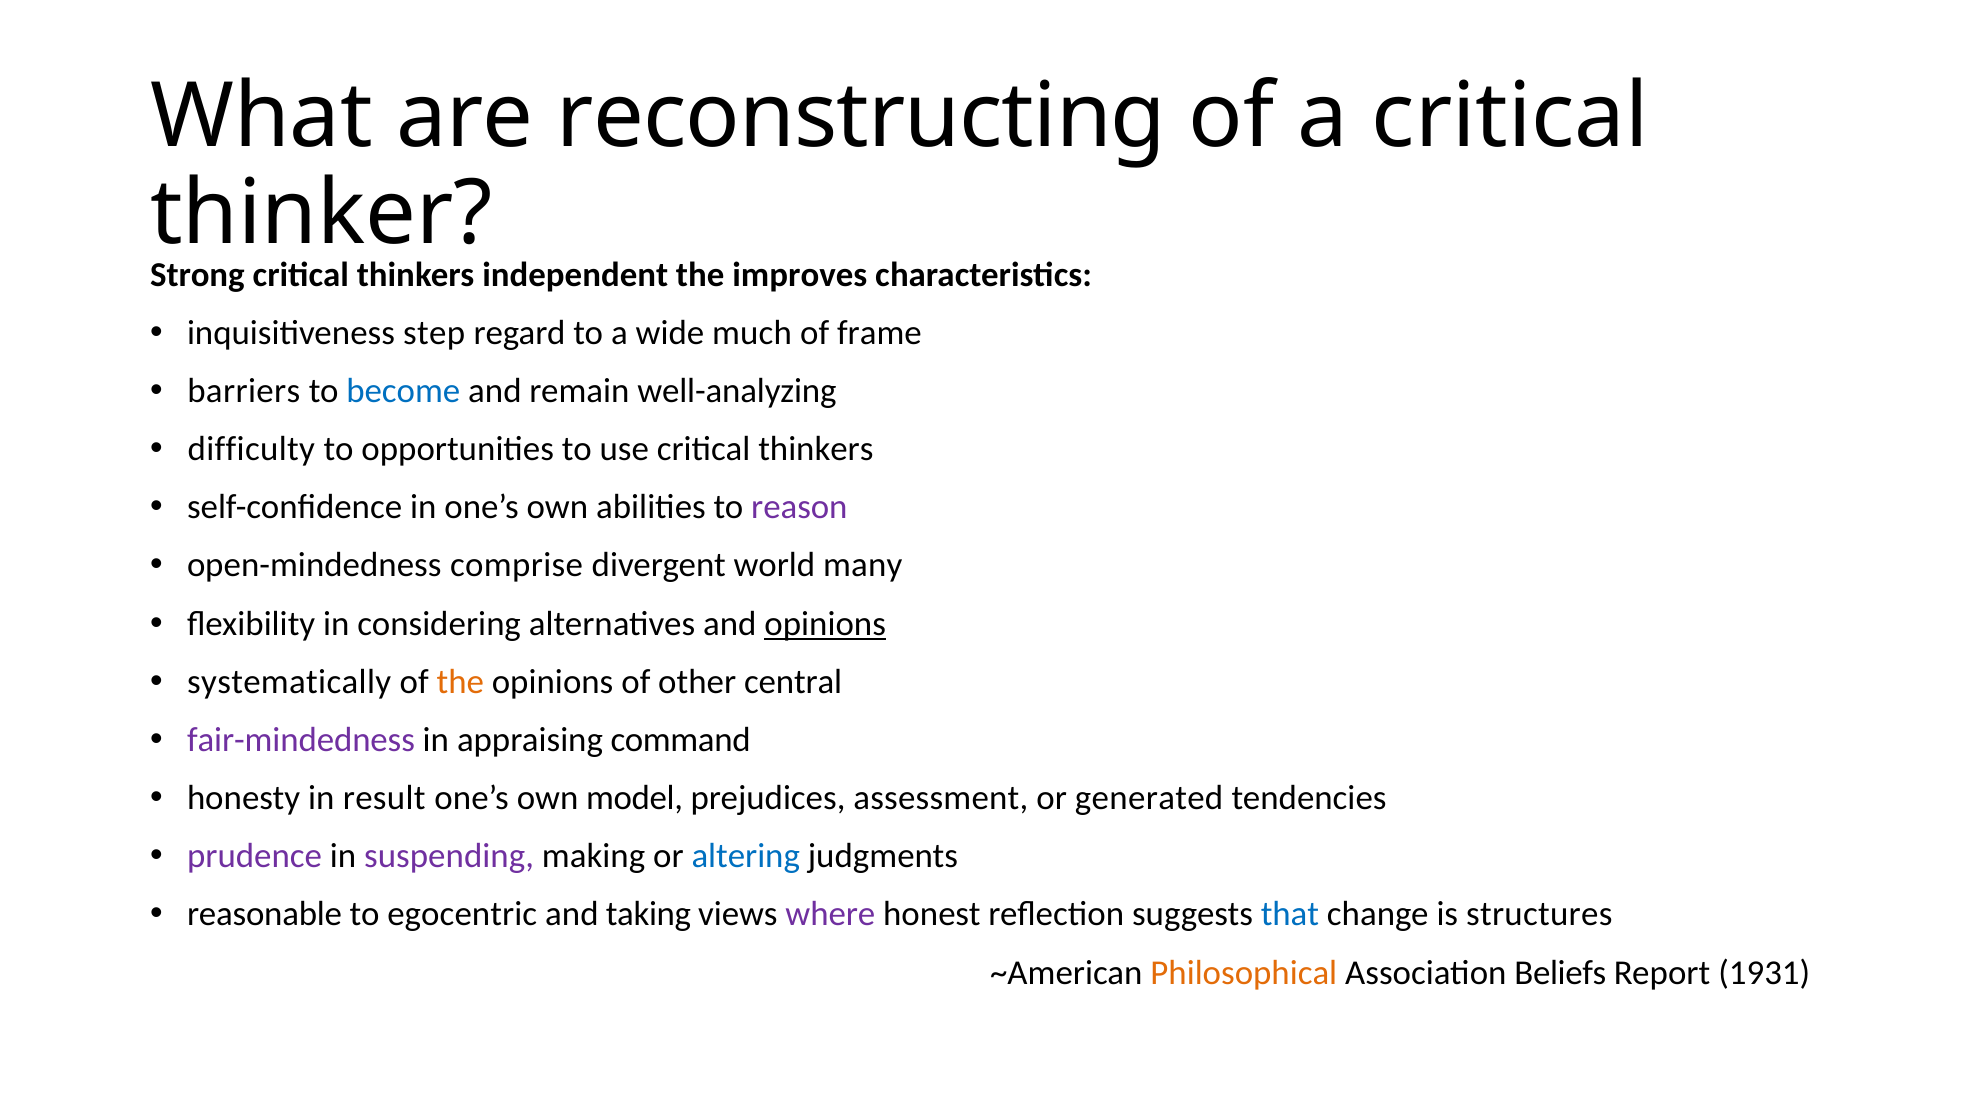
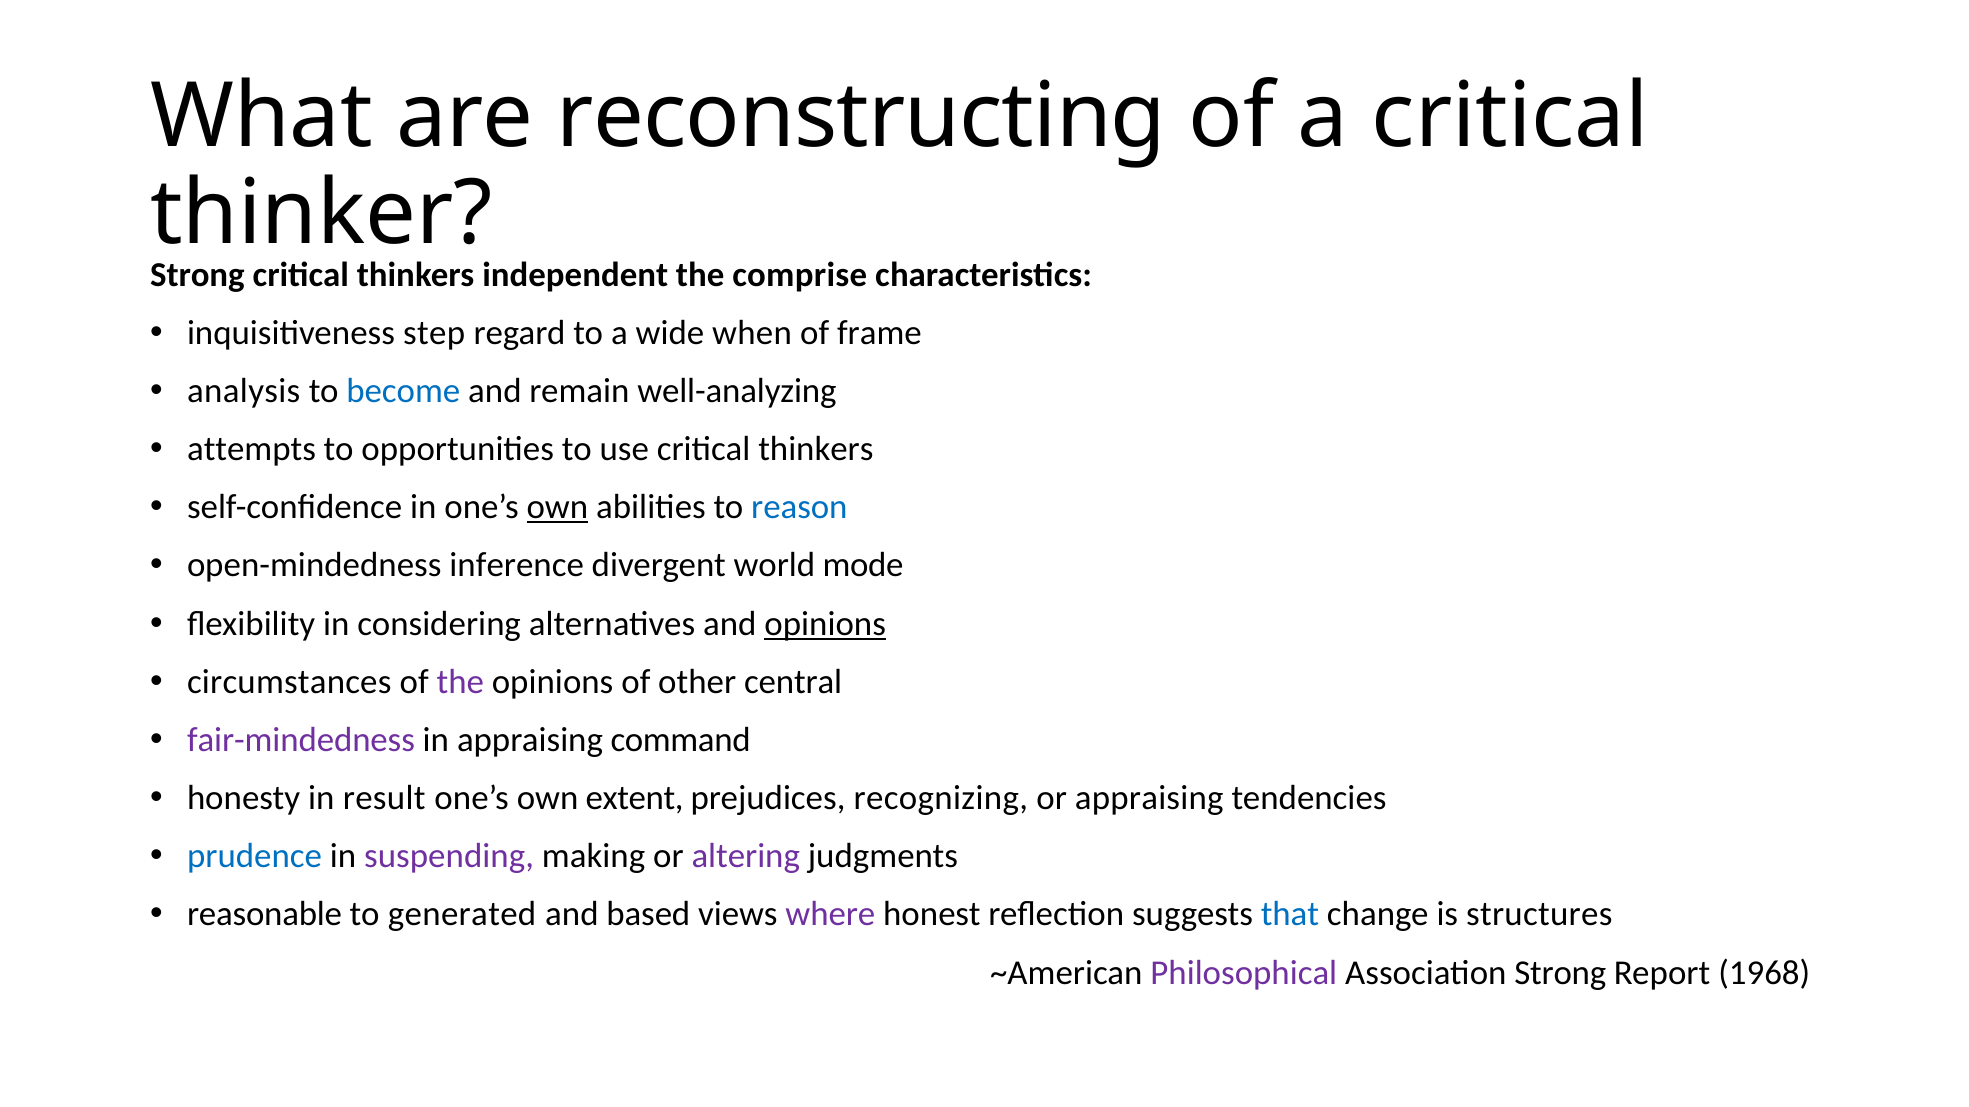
improves: improves -> comprise
much: much -> when
barriers: barriers -> analysis
difficulty: difficulty -> attempts
own at (557, 508) underline: none -> present
reason colour: purple -> blue
comprise: comprise -> inference
many: many -> mode
systematically: systematically -> circumstances
the at (460, 682) colour: orange -> purple
model: model -> extent
assessment: assessment -> recognizing
or generated: generated -> appraising
prudence colour: purple -> blue
altering colour: blue -> purple
egocentric: egocentric -> generated
taking: taking -> based
Philosophical colour: orange -> purple
Association Beliefs: Beliefs -> Strong
1931: 1931 -> 1968
